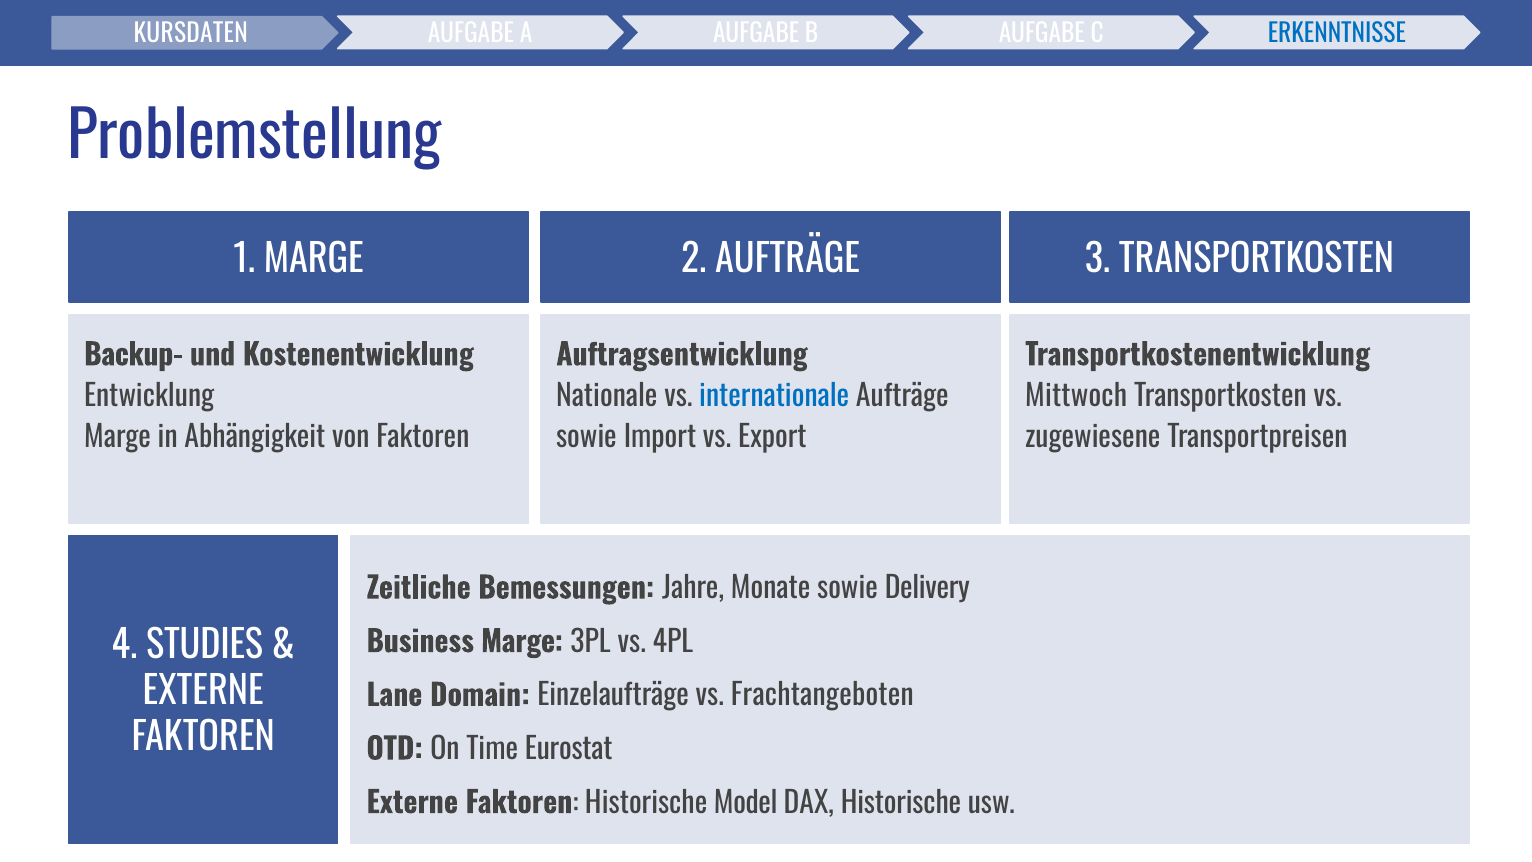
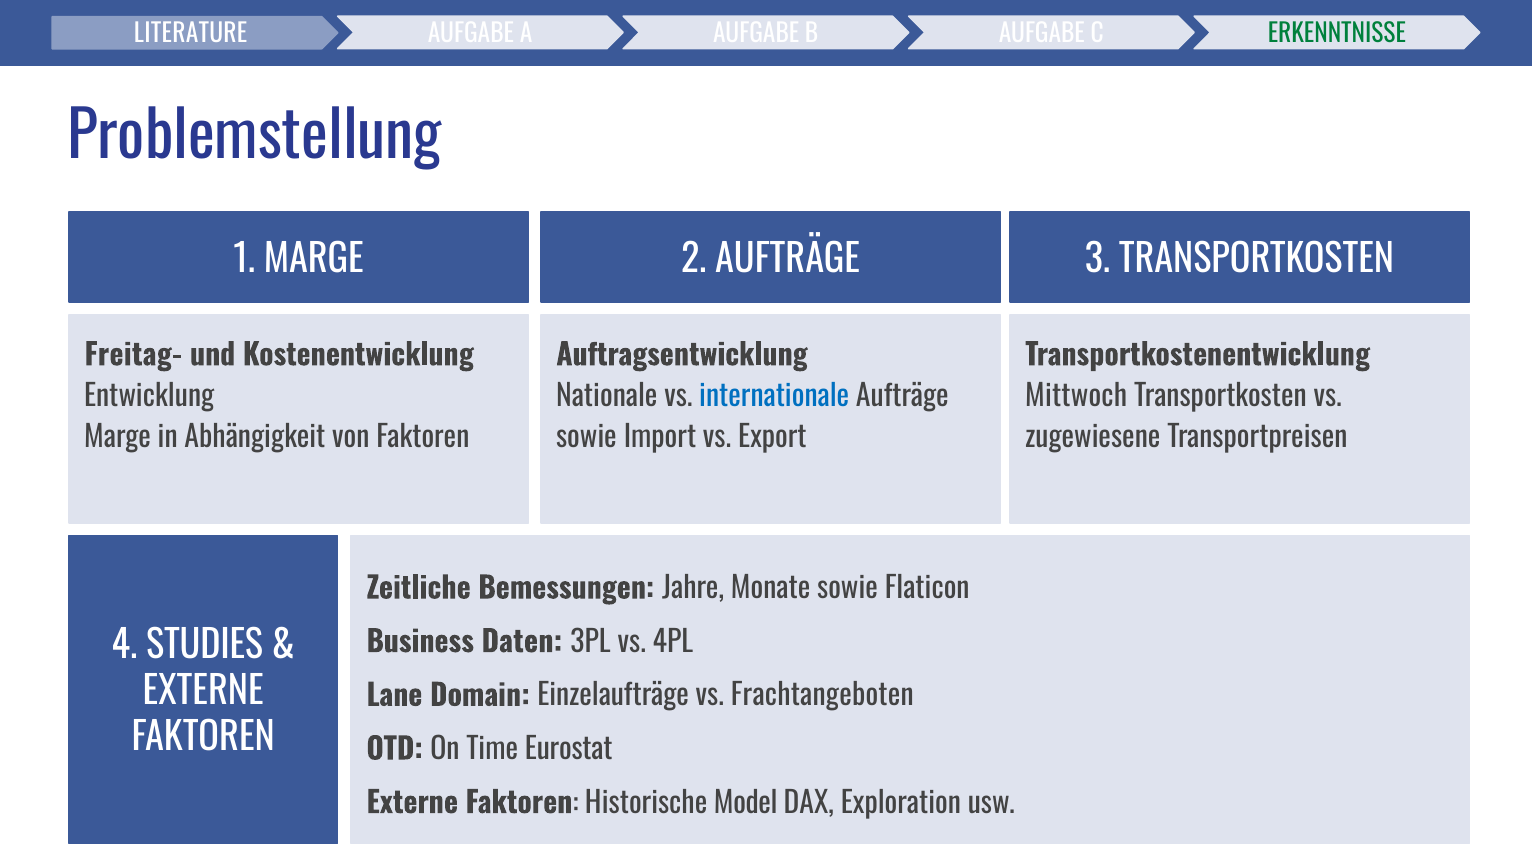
KURSDATEN: KURSDATEN -> LITERATURE
ERKENNTNISSE colour: blue -> green
Backup-: Backup- -> Freitag-
Delivery: Delivery -> Flaticon
Business Marge: Marge -> Daten
DAX Historische: Historische -> Exploration
